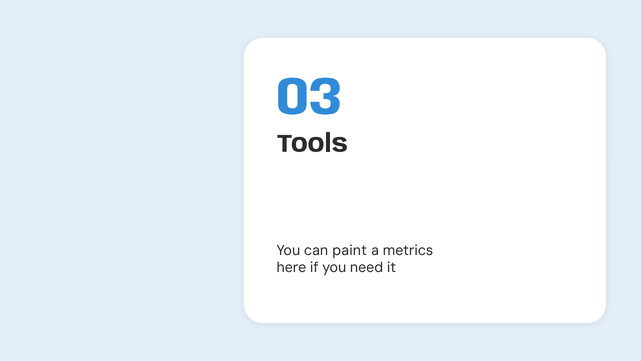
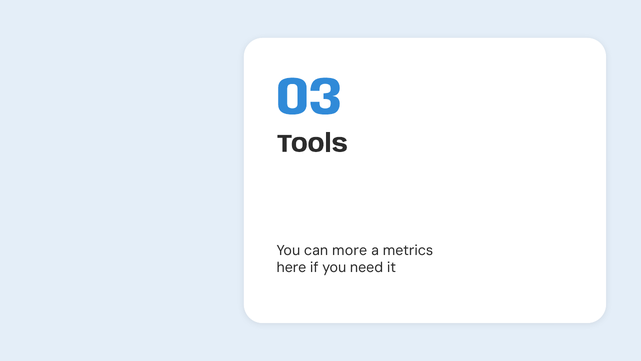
paint: paint -> more
